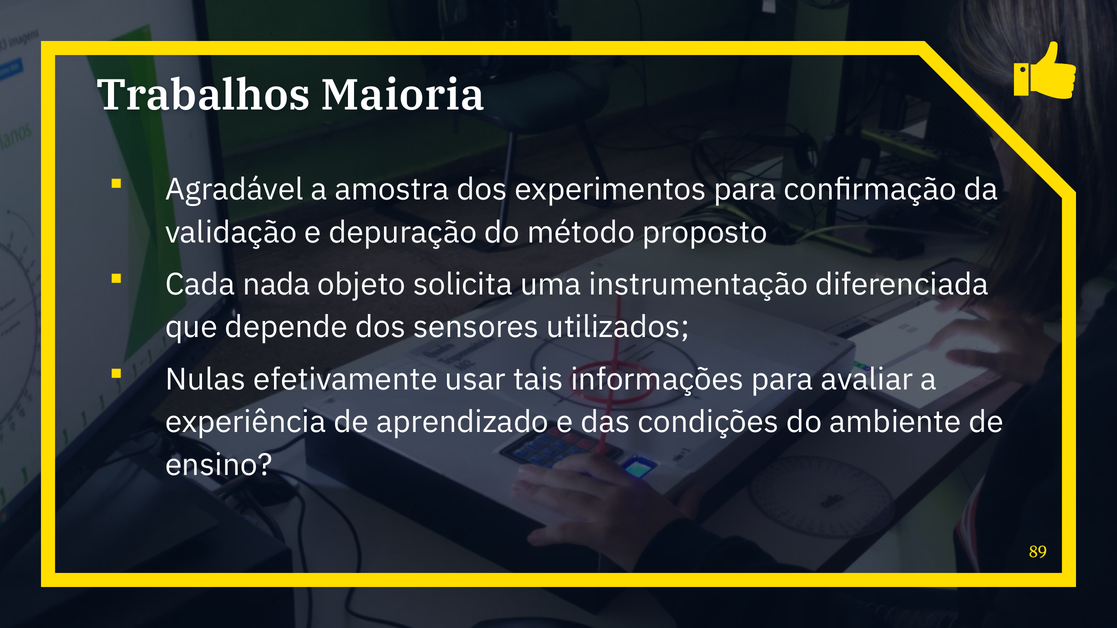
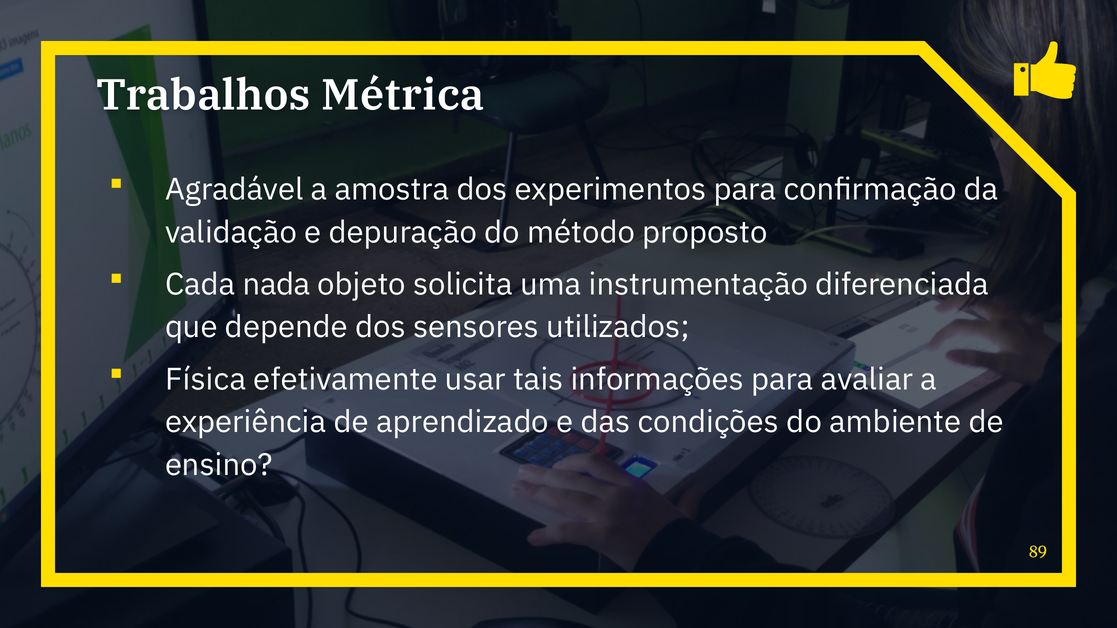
Maioria: Maioria -> Métrica
Nulas: Nulas -> Física
